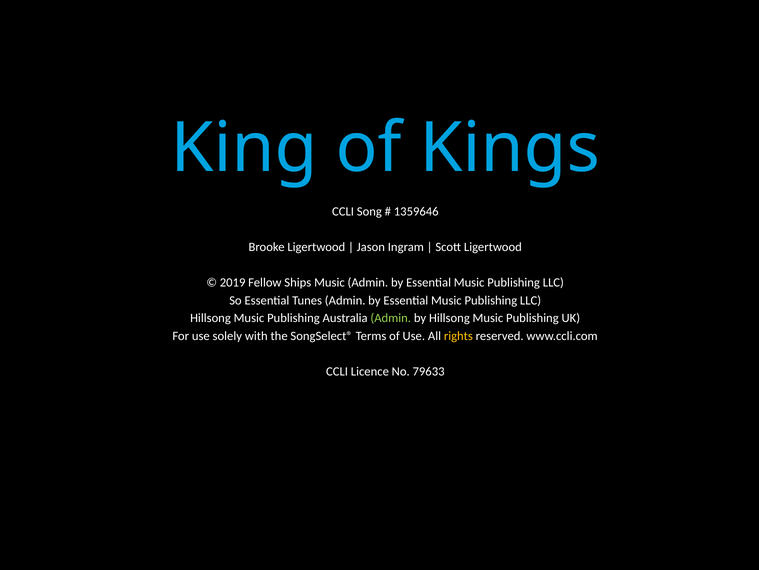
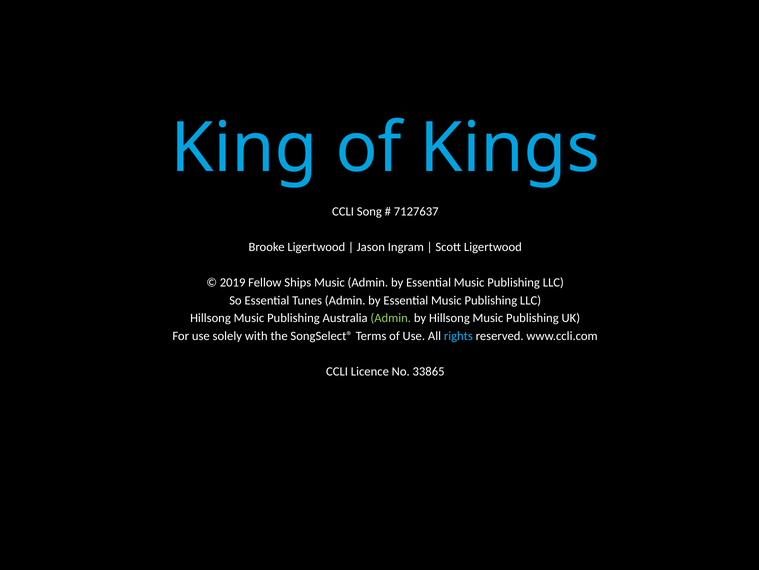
1359646: 1359646 -> 7127637
rights colour: yellow -> light blue
79633: 79633 -> 33865
